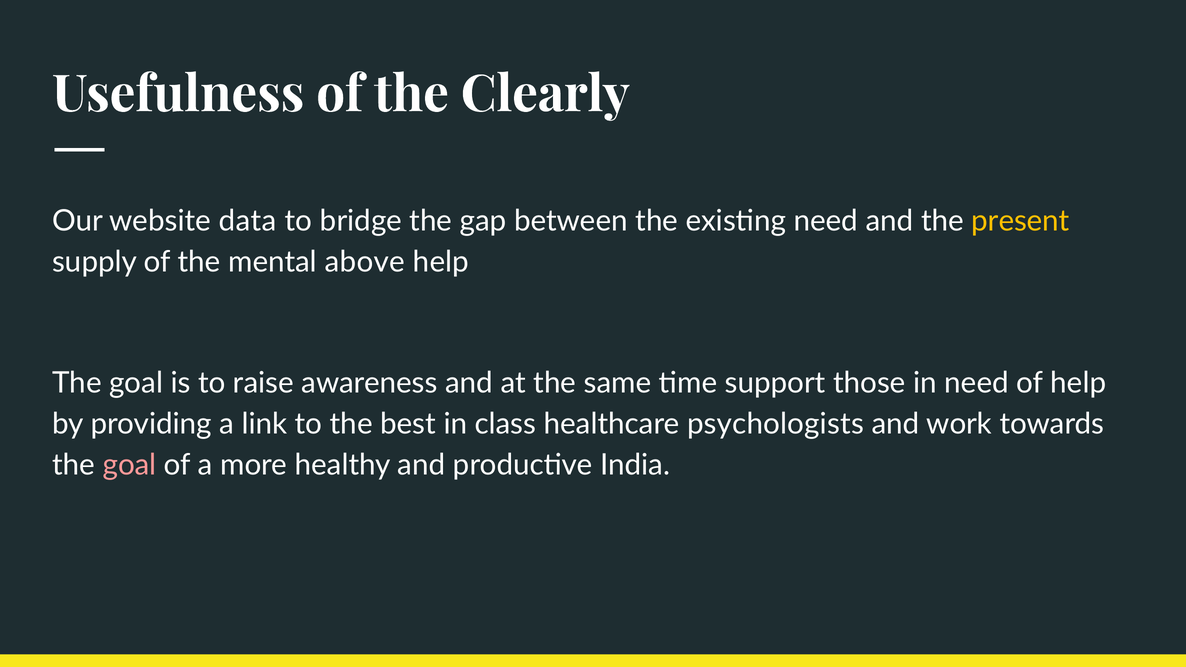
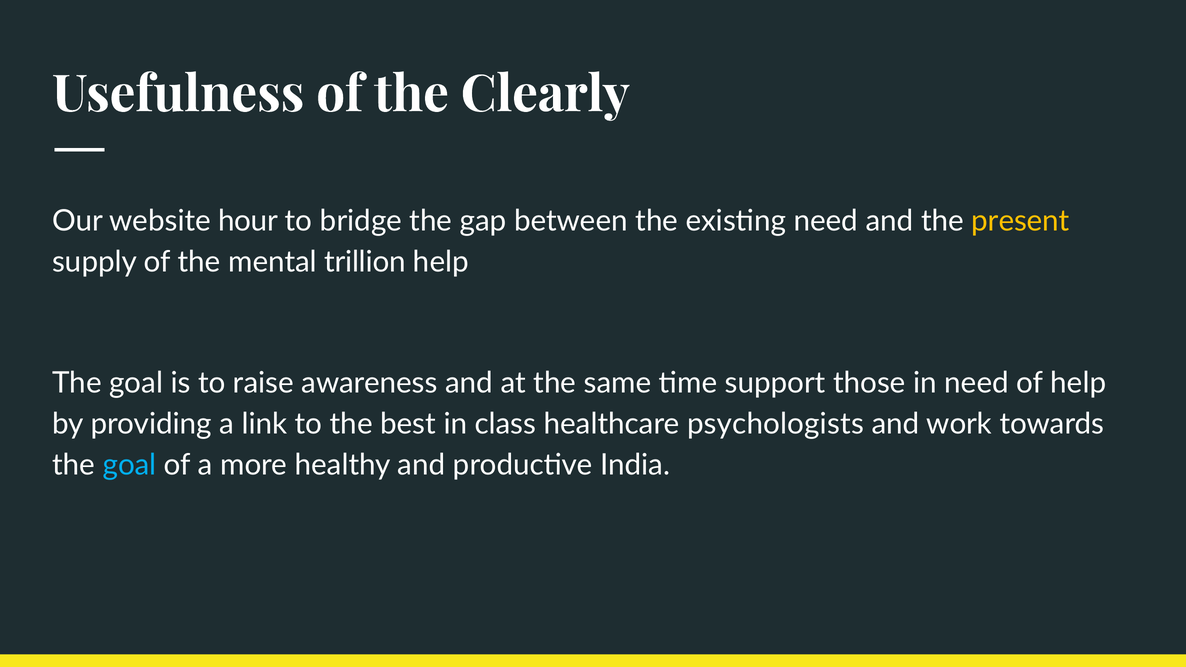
data: data -> hour
above: above -> trillion
goal at (130, 465) colour: pink -> light blue
